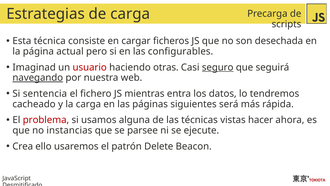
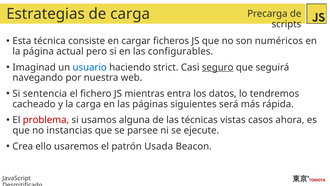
desechada: desechada -> numéricos
usuario colour: red -> blue
otras: otras -> strict
navegando underline: present -> none
hacer: hacer -> casos
Delete: Delete -> Usada
